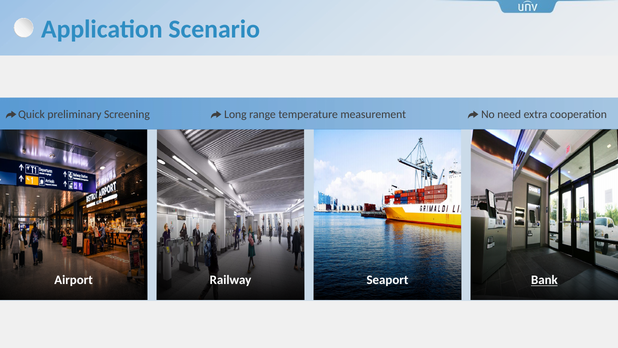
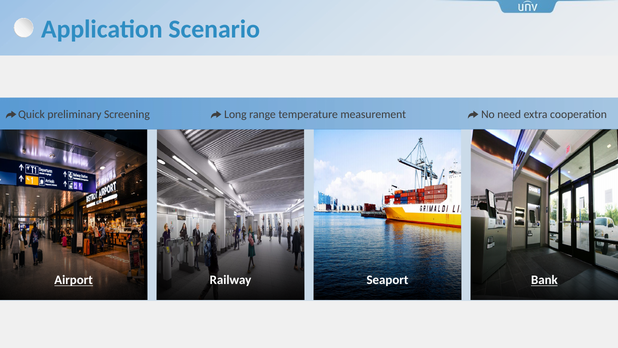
Airport underline: none -> present
